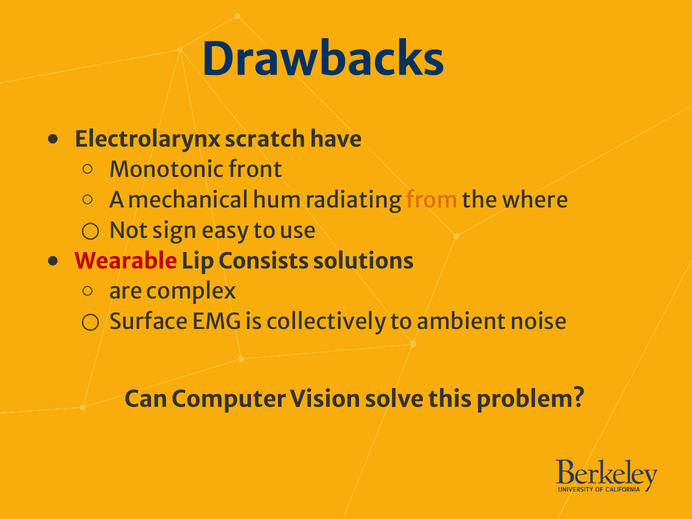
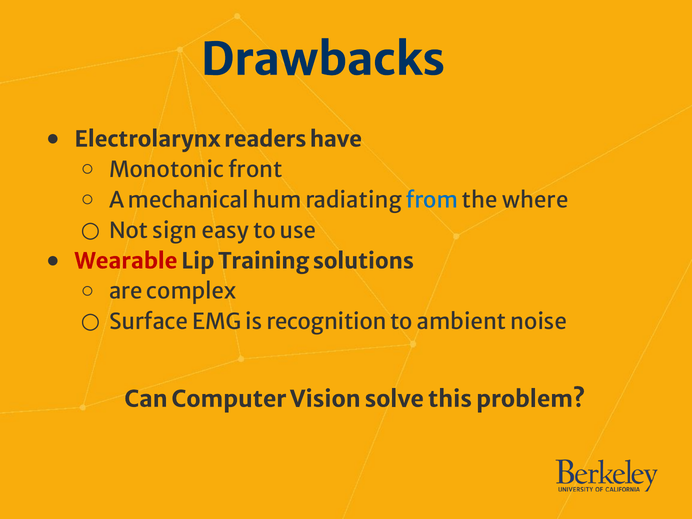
scratch: scratch -> readers
from colour: orange -> blue
Consists: Consists -> Training
collectively: collectively -> recognition
